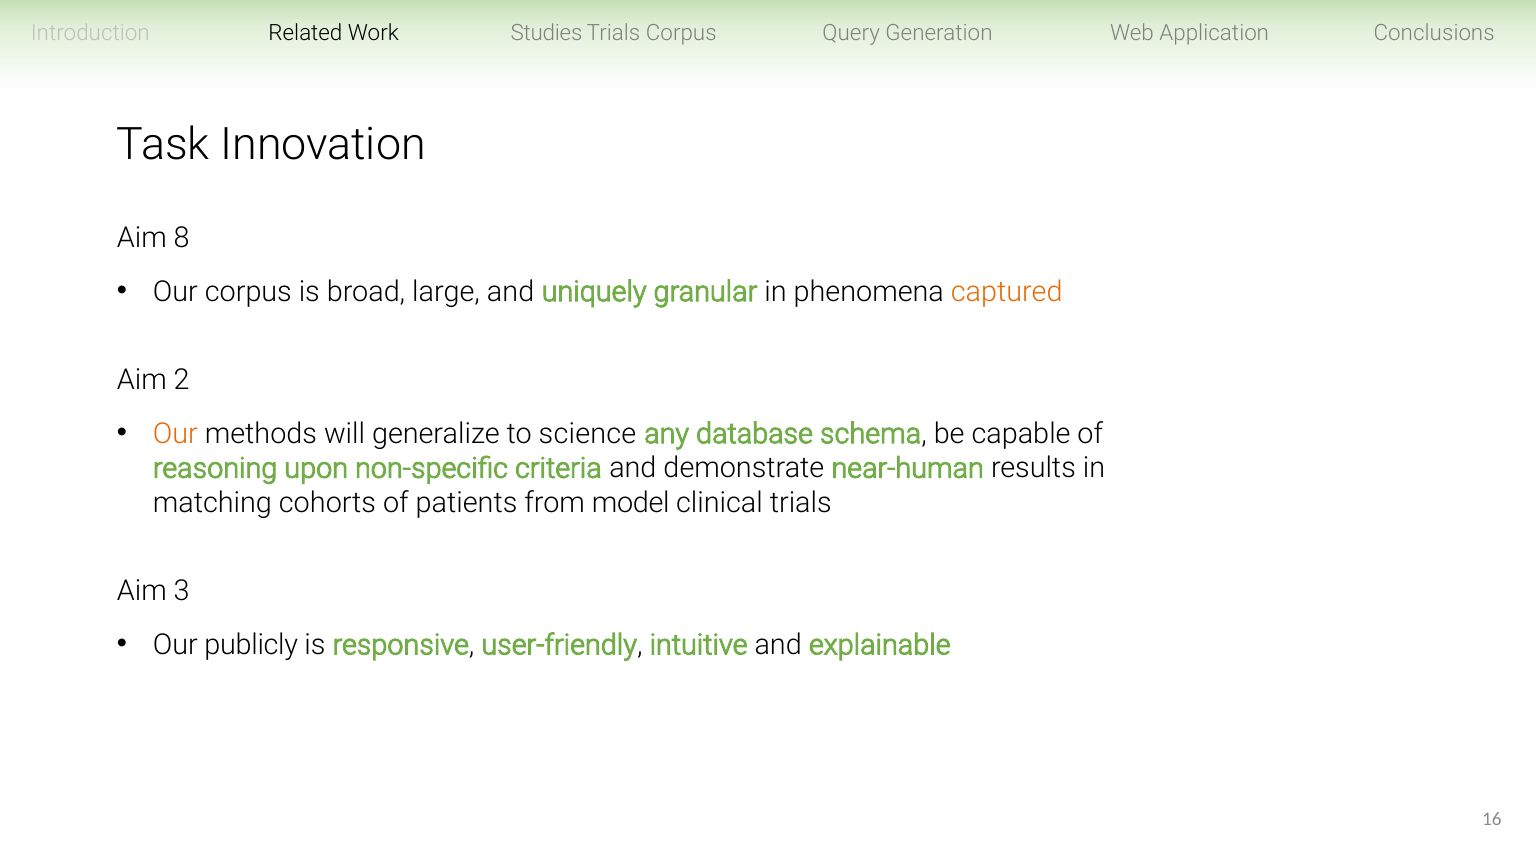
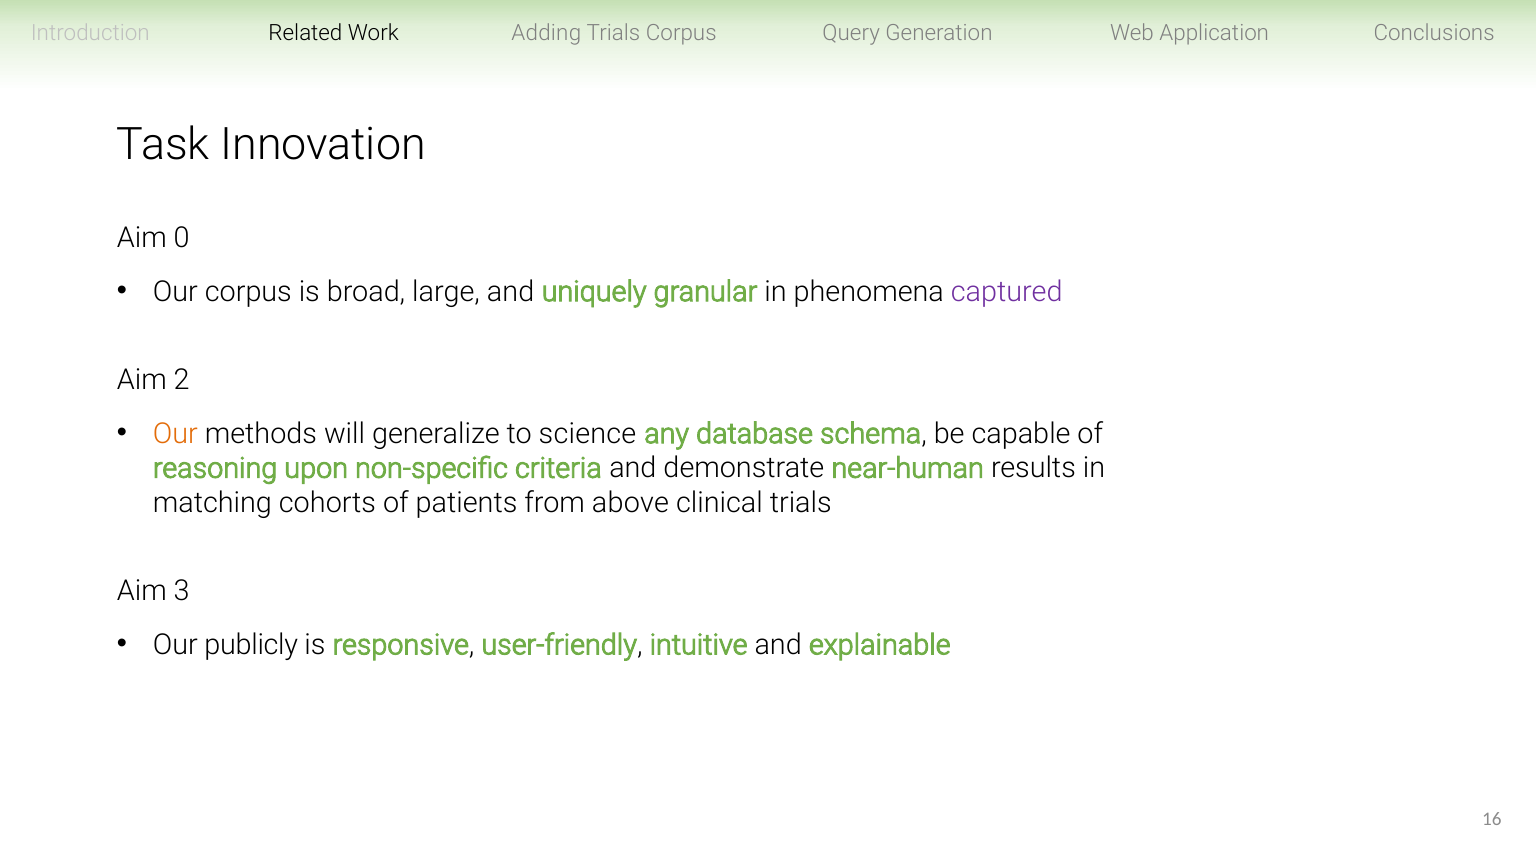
Studies: Studies -> Adding
8: 8 -> 0
captured colour: orange -> purple
model: model -> above
